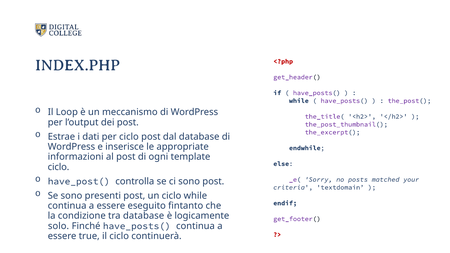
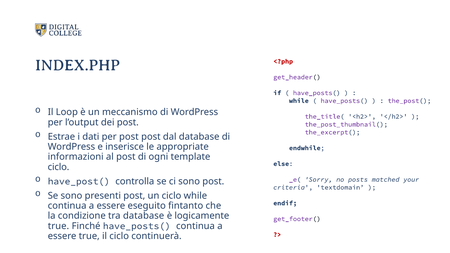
per ciclo: ciclo -> post
solo at (58, 226): solo -> true
